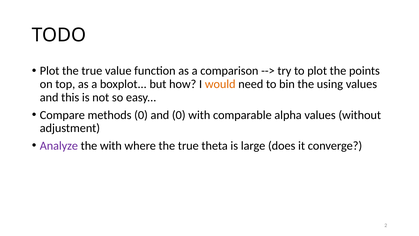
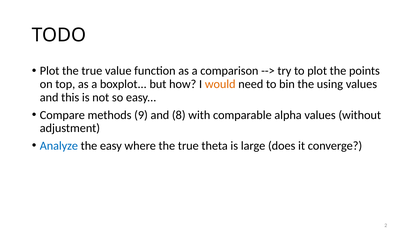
methods 0: 0 -> 9
and 0: 0 -> 8
Analyze colour: purple -> blue
the with: with -> easy
